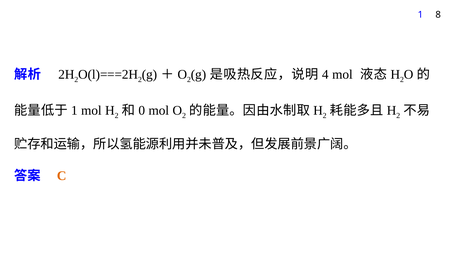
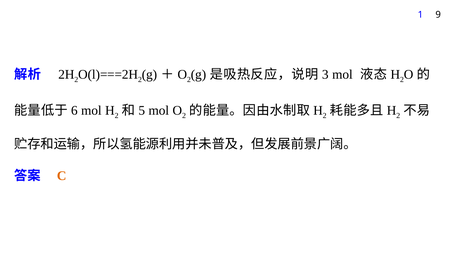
8: 8 -> 9
4: 4 -> 3
1 at (74, 111): 1 -> 6
0: 0 -> 5
